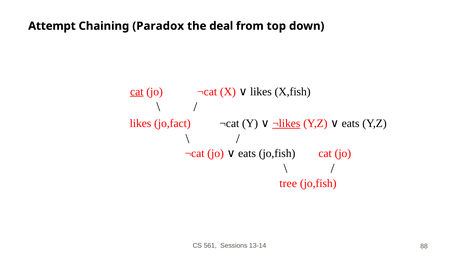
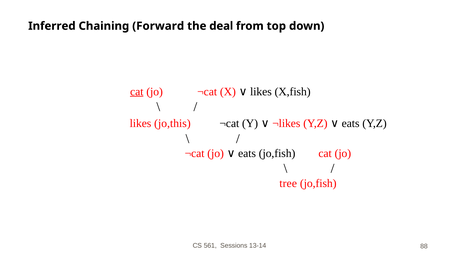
Attempt: Attempt -> Inferred
Paradox: Paradox -> Forward
jo,fact: jo,fact -> jo,this
¬likes underline: present -> none
